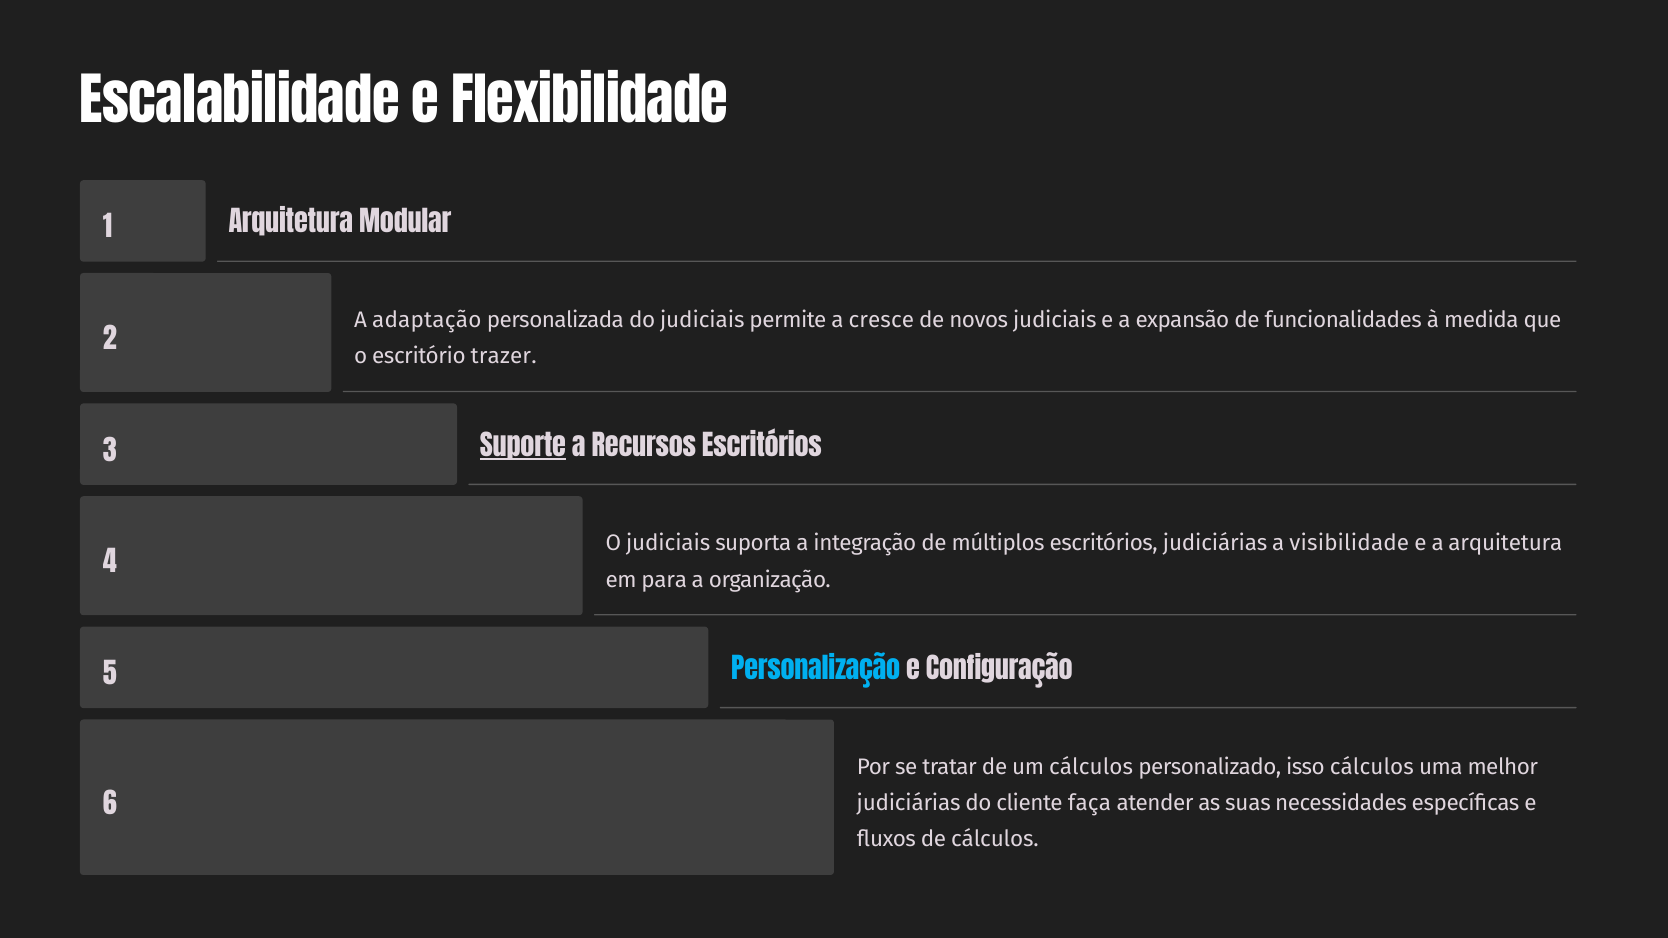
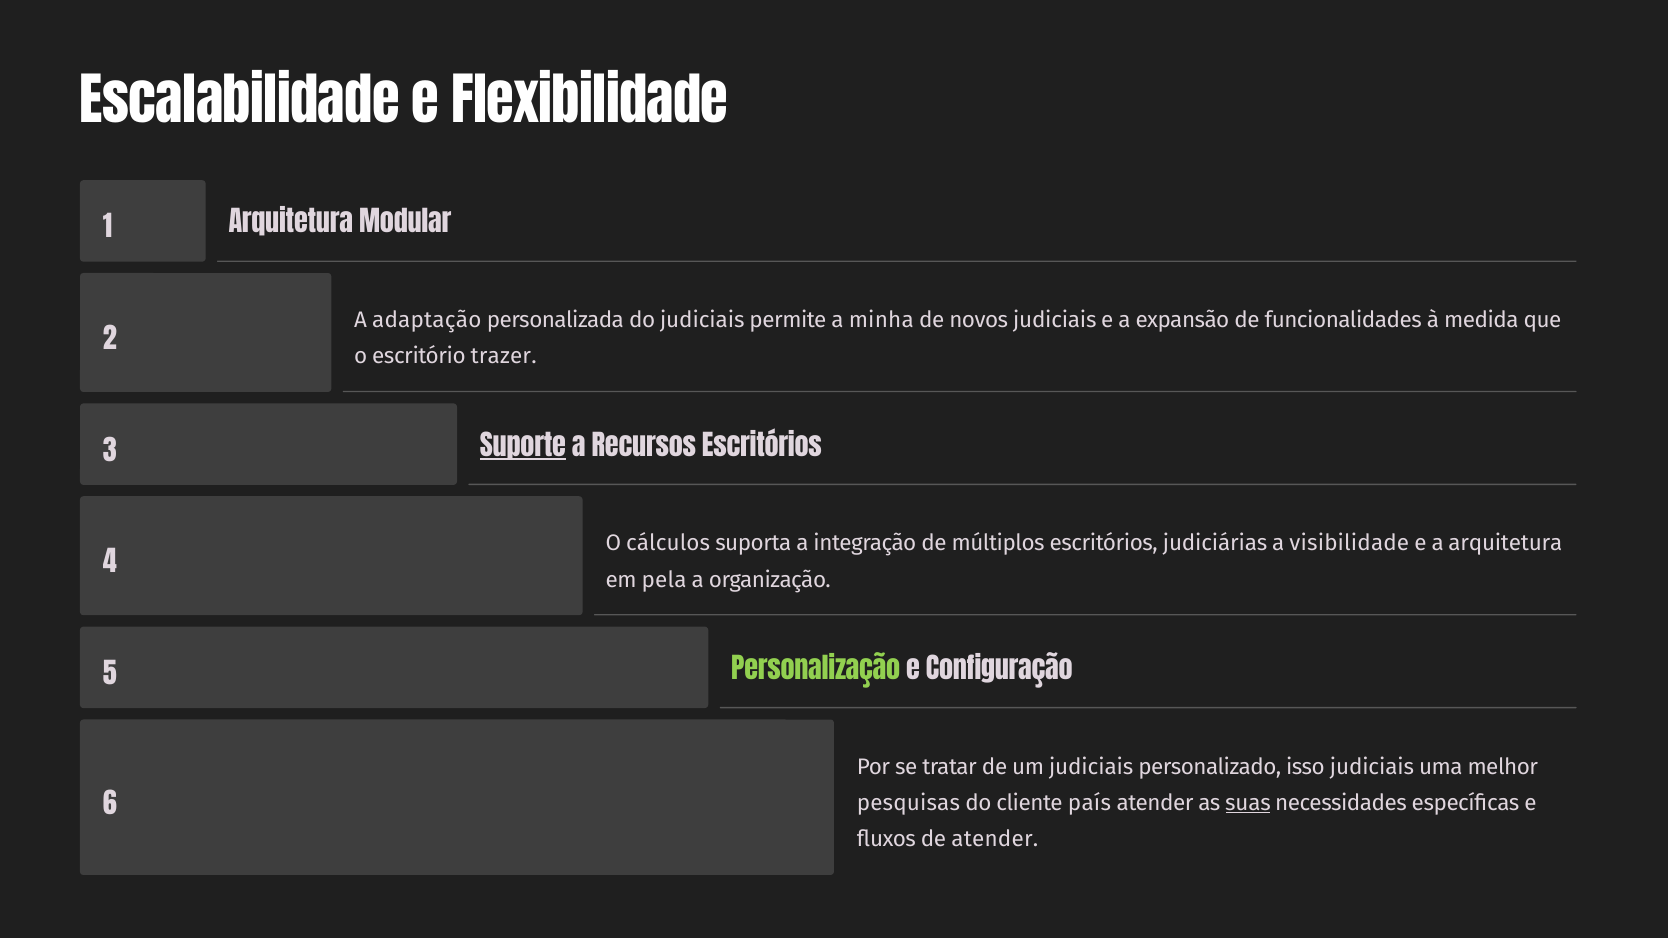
cresce: cresce -> minha
O judiciais: judiciais -> cálculos
para: para -> pela
Personalização colour: light blue -> light green
um cálculos: cálculos -> judiciais
isso cálculos: cálculos -> judiciais
judiciárias at (909, 803): judiciárias -> pesquisas
faça: faça -> país
suas underline: none -> present
de cálculos: cálculos -> atender
